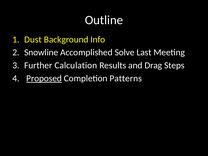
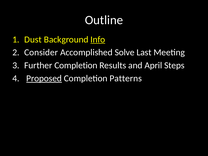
Info underline: none -> present
Snowline: Snowline -> Consider
Further Calculation: Calculation -> Completion
Drag: Drag -> April
